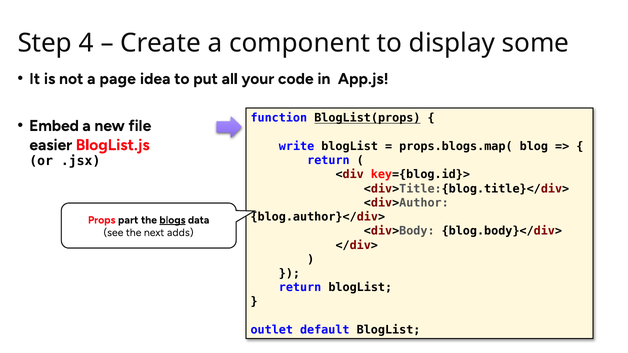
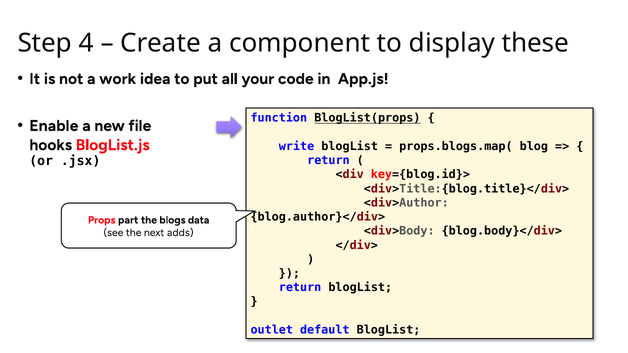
some: some -> these
page: page -> work
Embed: Embed -> Enable
easier: easier -> hooks
blogs underline: present -> none
